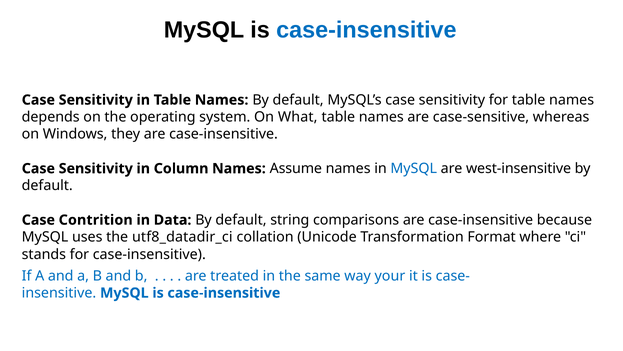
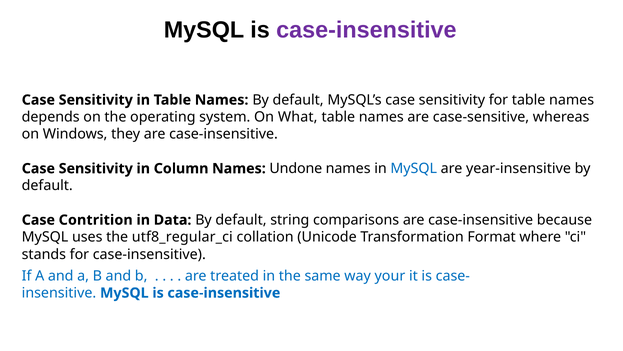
case-insensitive at (366, 30) colour: blue -> purple
Assume: Assume -> Undone
west-insensitive: west-insensitive -> year-insensitive
utf8_datadir_ci: utf8_datadir_ci -> utf8_regular_ci
